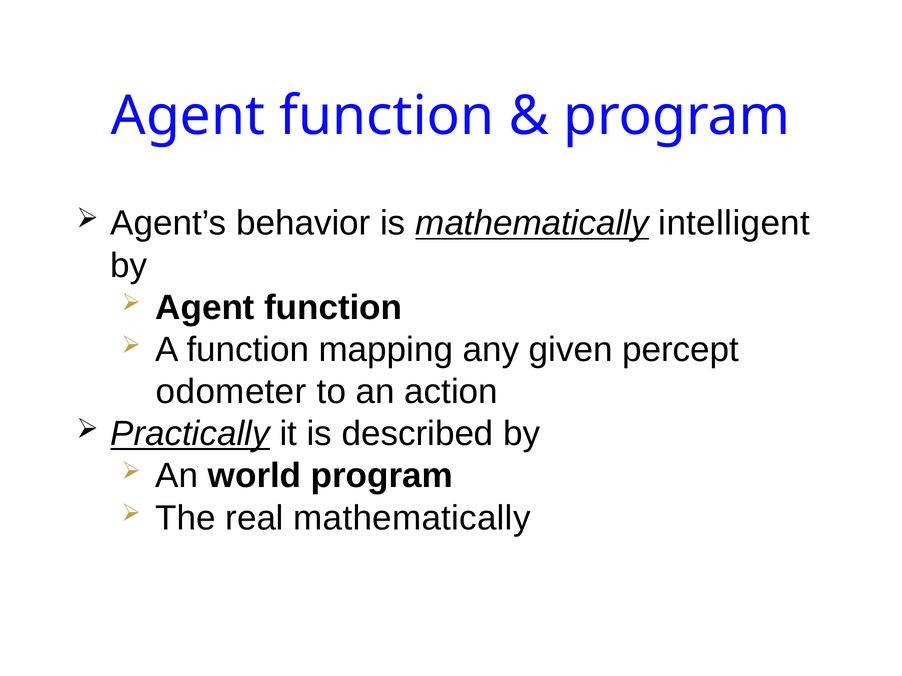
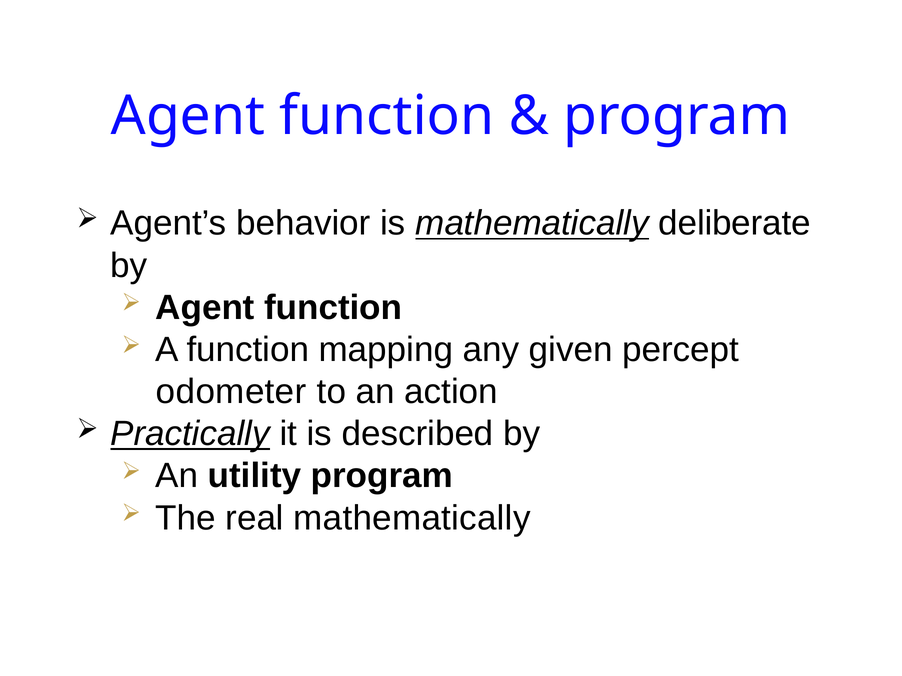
intelligent: intelligent -> deliberate
world: world -> utility
